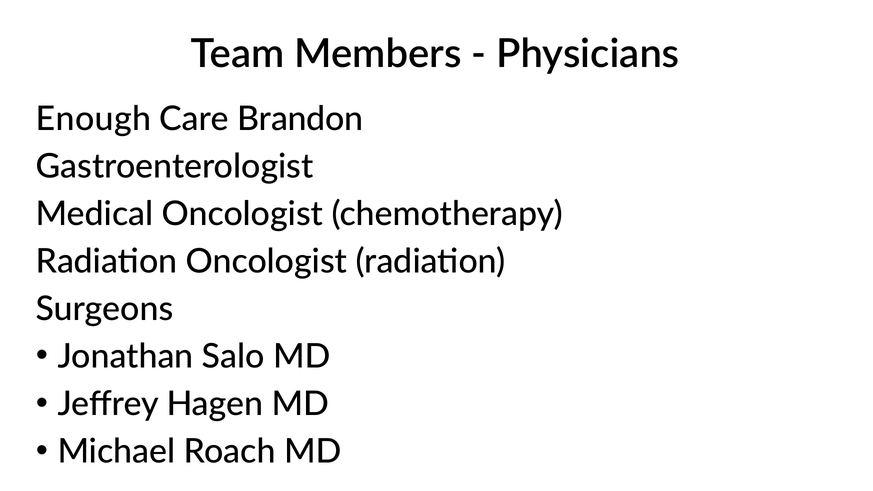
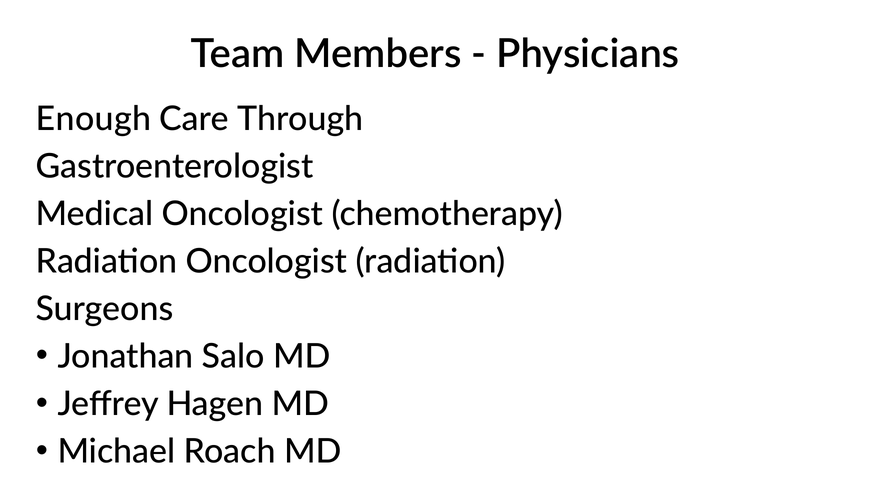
Brandon: Brandon -> Through
